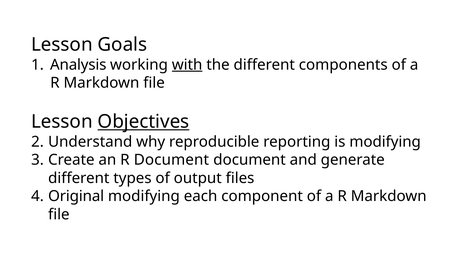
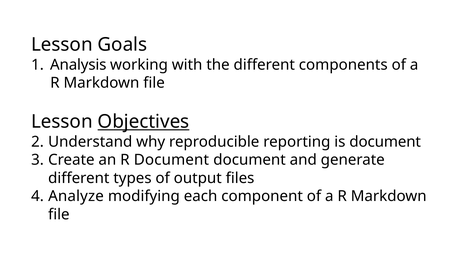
with underline: present -> none
is modifying: modifying -> document
Original: Original -> Analyze
